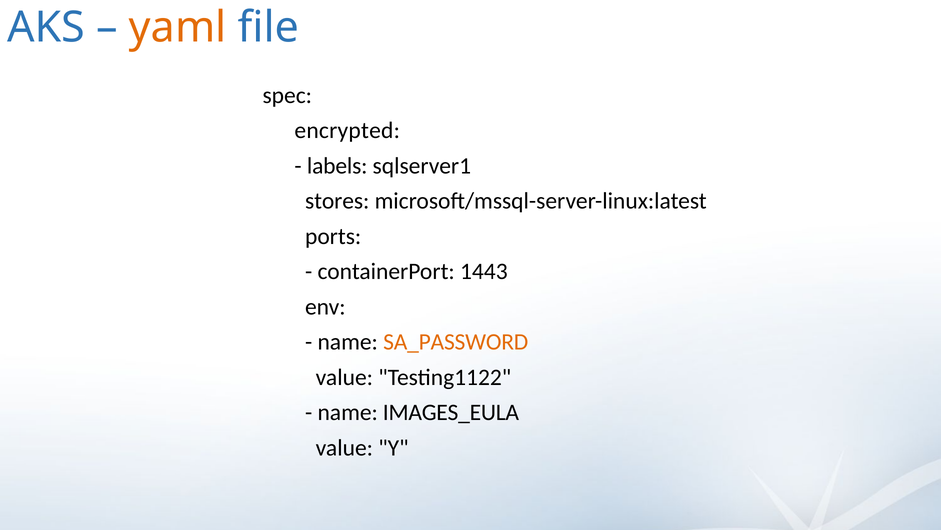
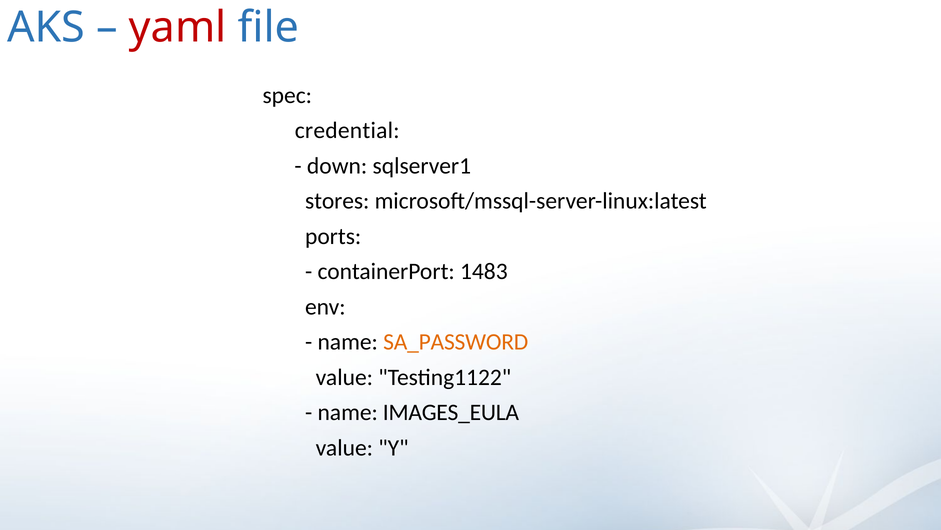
yaml colour: orange -> red
encrypted: encrypted -> credential
labels: labels -> down
1443: 1443 -> 1483
